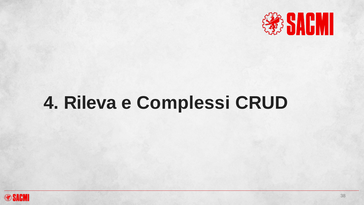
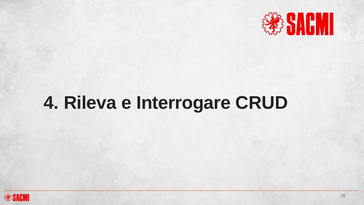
Complessi: Complessi -> Interrogare
